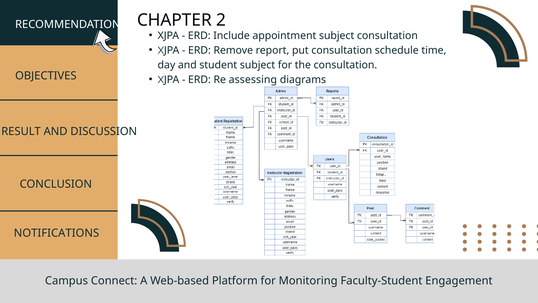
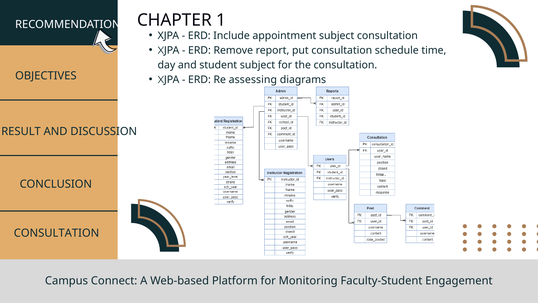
2: 2 -> 1
NOTIFICATIONS at (56, 233): NOTIFICATIONS -> CONSULTATION
